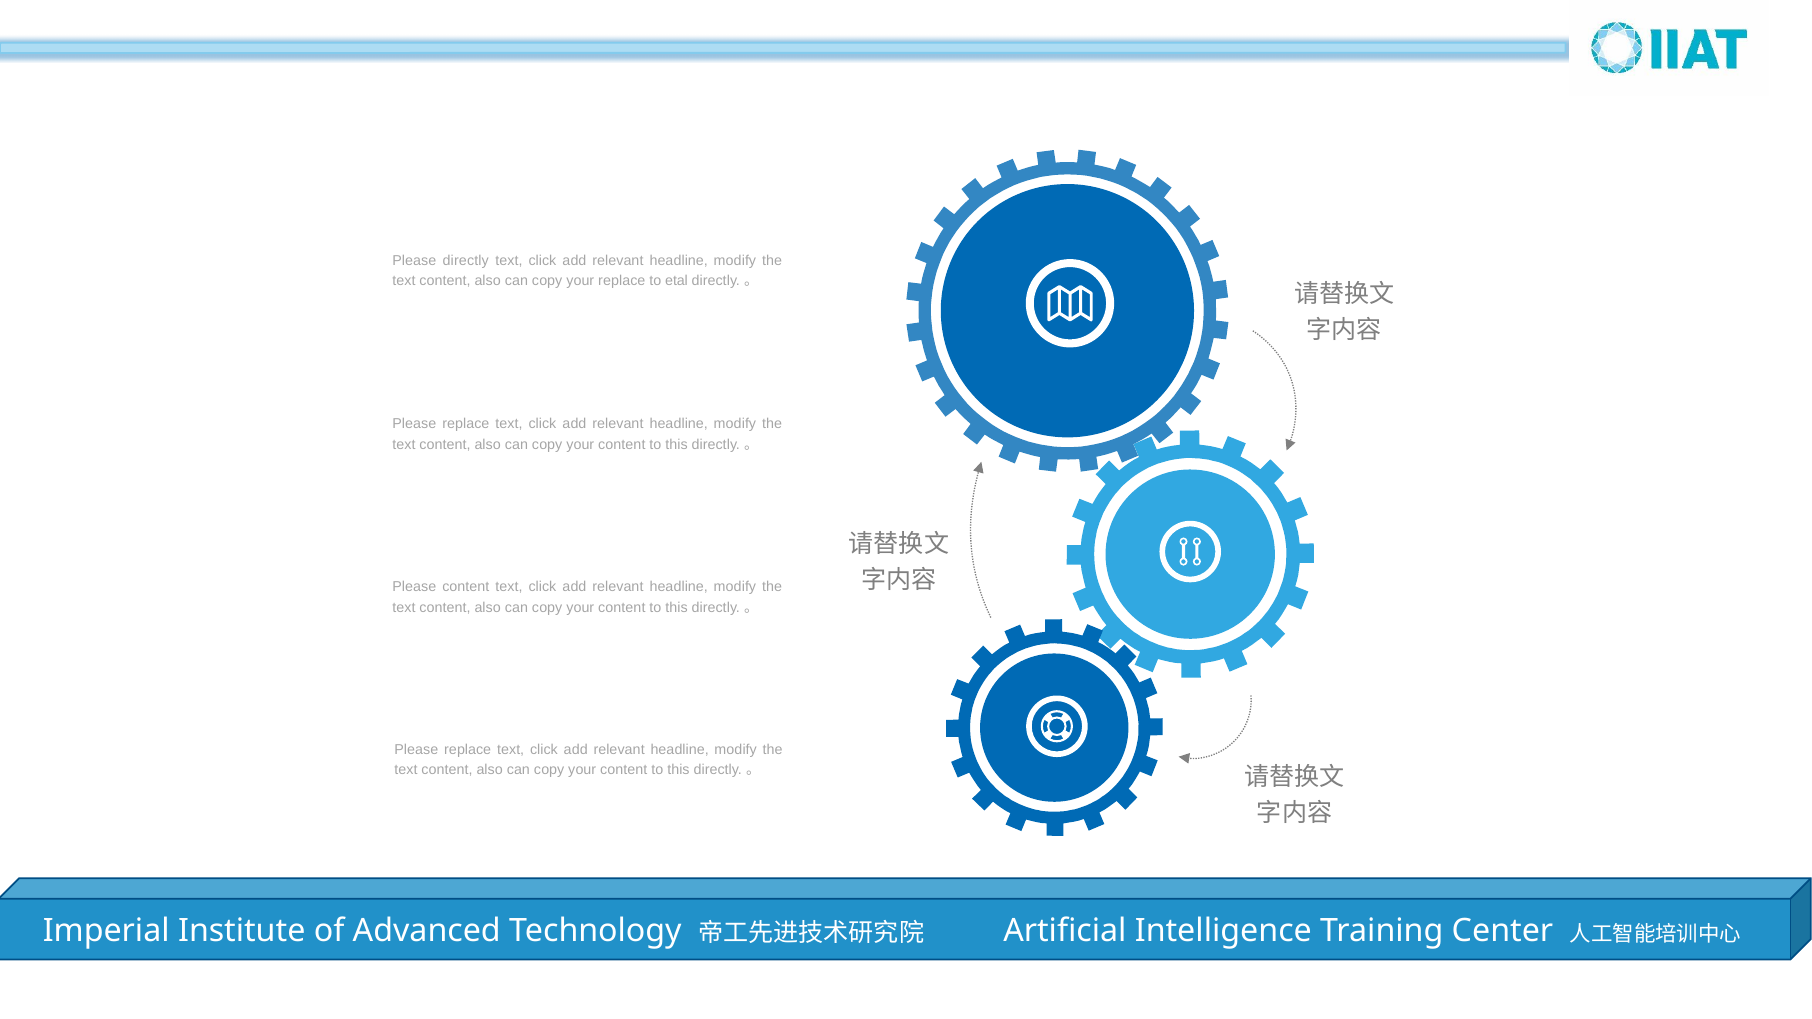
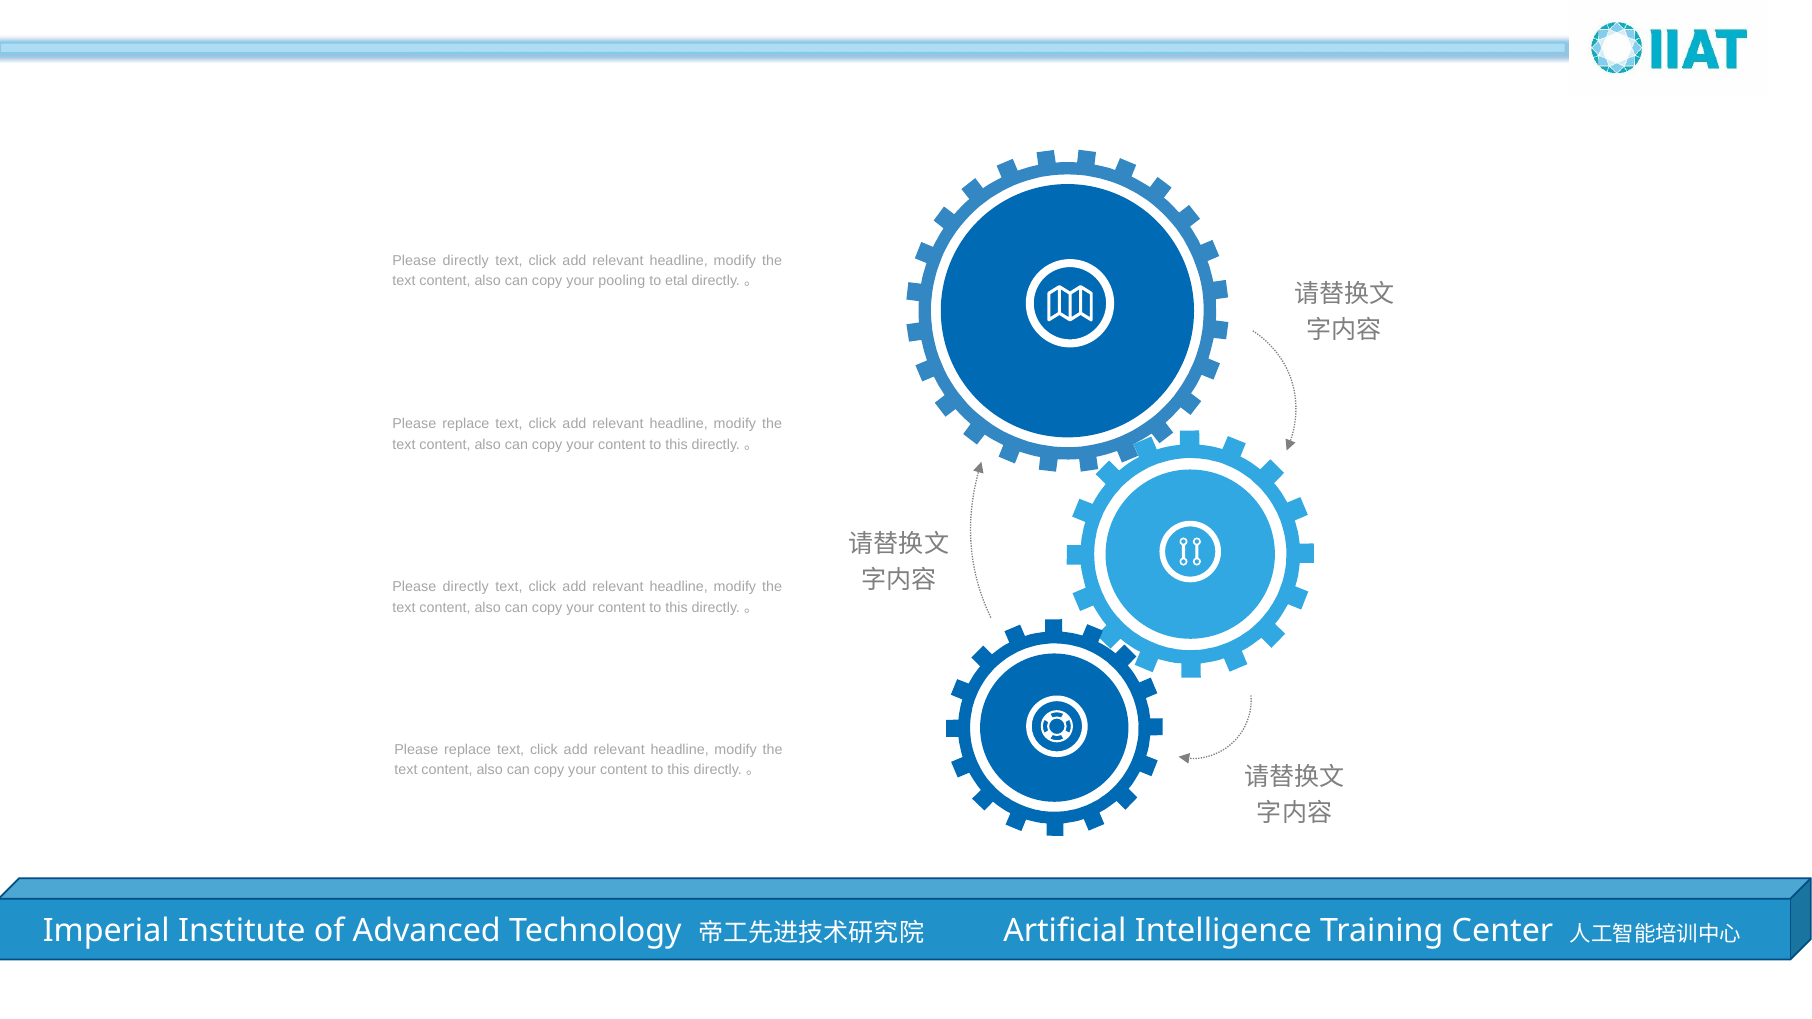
your replace: replace -> pooling
content at (466, 587): content -> directly
